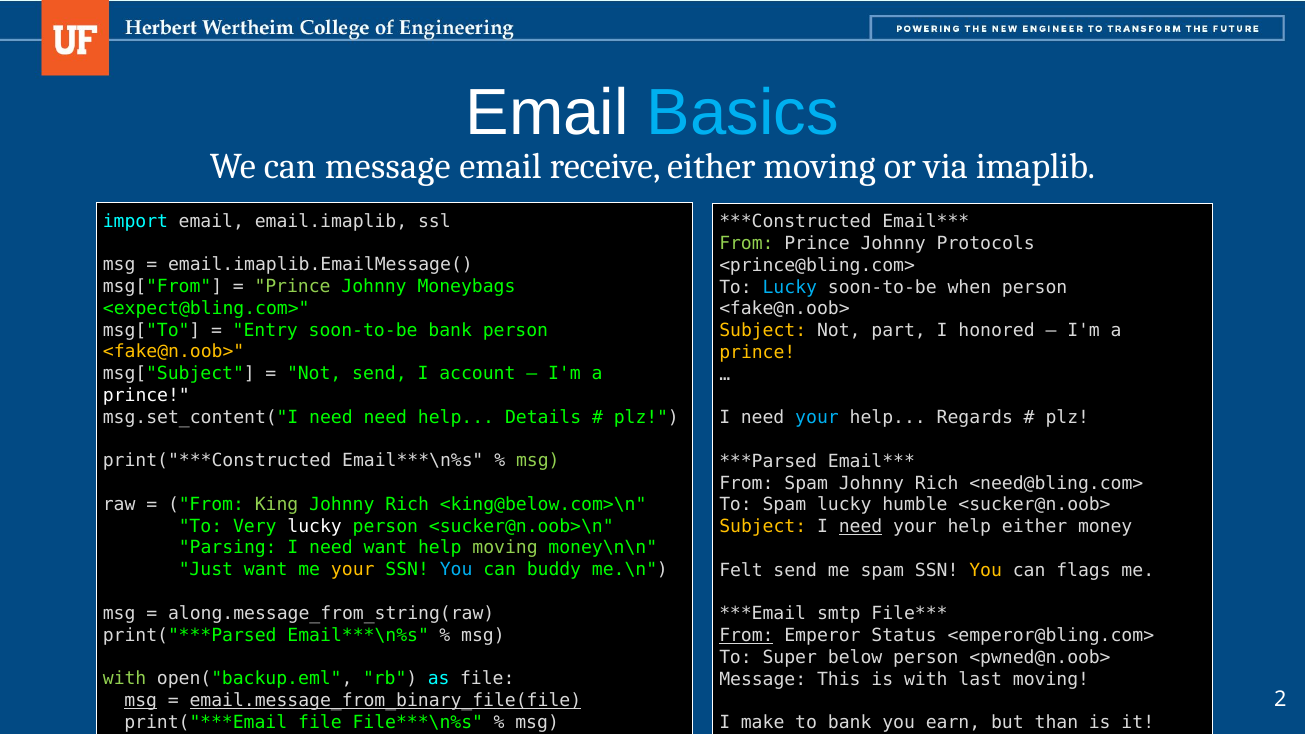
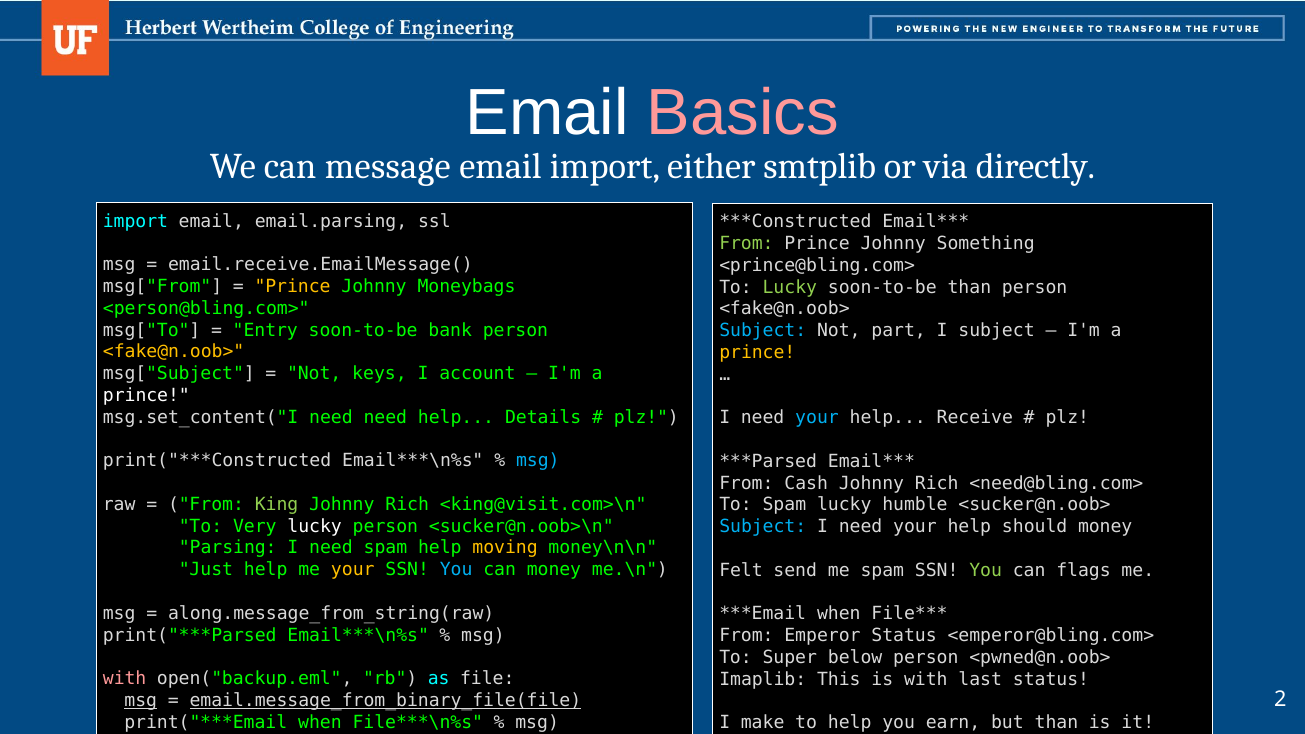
Basics colour: light blue -> pink
email receive: receive -> import
either moving: moving -> smtplib
imaplib: imaplib -> directly
email.imaplib: email.imaplib -> email.parsing
Protocols: Protocols -> Something
email.imaplib.EmailMessage(: email.imaplib.EmailMessage( -> email.receive.EmailMessage(
Prince at (293, 287) colour: light green -> yellow
Lucky at (790, 287) colour: light blue -> light green
soon-to-be when: when -> than
<expect@bling.com>: <expect@bling.com> -> <person@bling.com>
Subject at (763, 331) colour: yellow -> light blue
I honored: honored -> subject
Not send: send -> keys
Regards: Regards -> Receive
msg at (538, 461) colour: light green -> light blue
From Spam: Spam -> Cash
<king@below.com>\n: <king@below.com>\n -> <king@visit.com>\n
Subject at (763, 527) colour: yellow -> light blue
need at (861, 527) underline: present -> none
help either: either -> should
need want: want -> spam
moving at (505, 548) colour: light green -> yellow
Just want: want -> help
can buddy: buddy -> money
You at (986, 570) colour: yellow -> light green
smtp at (839, 614): smtp -> when
From at (746, 636) underline: present -> none
with at (125, 679) colour: light green -> pink
Message at (763, 679): Message -> Imaplib
last moving: moving -> status
file at (320, 722): file -> when
to bank: bank -> help
